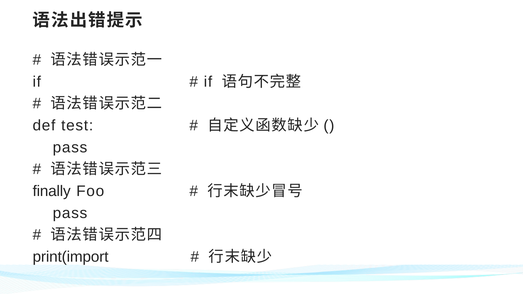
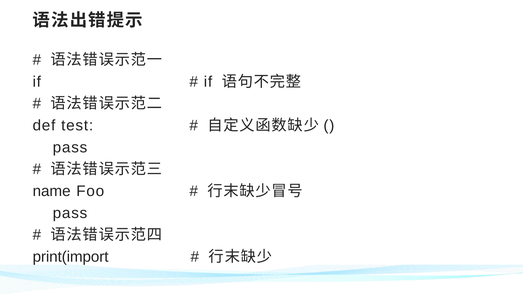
finally: finally -> name
